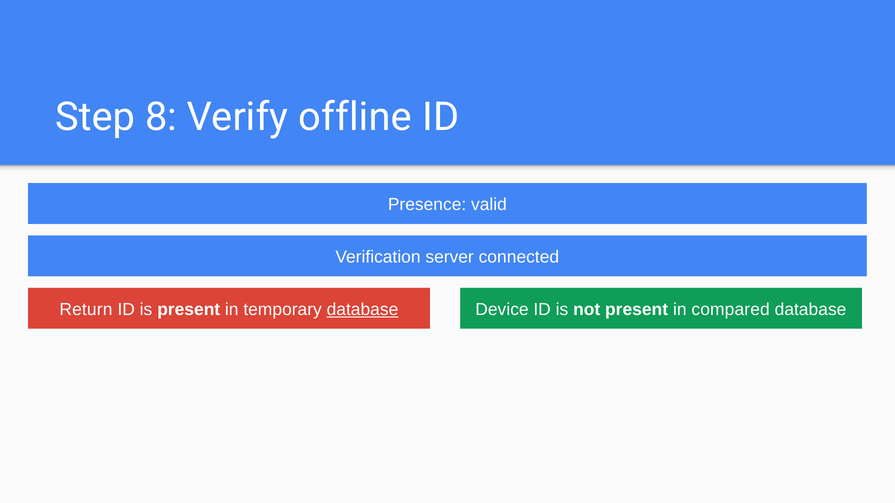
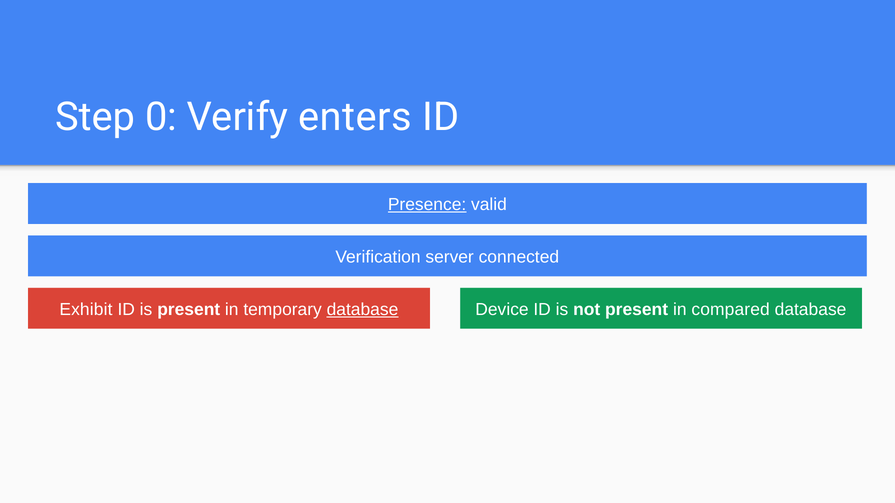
8: 8 -> 0
offline: offline -> enters
Presence underline: none -> present
Return: Return -> Exhibit
